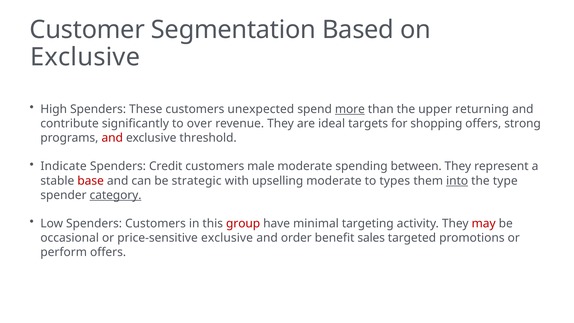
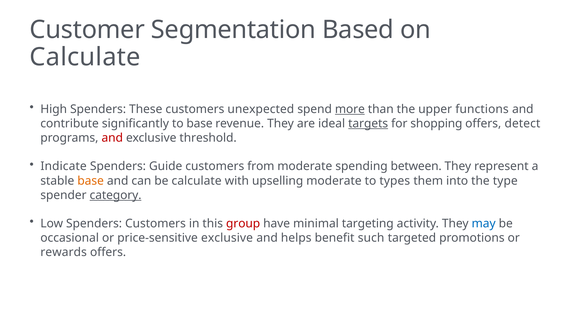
Exclusive at (85, 57): Exclusive -> Calculate
returning: returning -> functions
to over: over -> base
targets underline: none -> present
strong: strong -> detect
Credit: Credit -> Guide
male: male -> from
base at (91, 181) colour: red -> orange
be strategic: strategic -> calculate
into underline: present -> none
may colour: red -> blue
order: order -> helps
sales: sales -> such
perform: perform -> rewards
